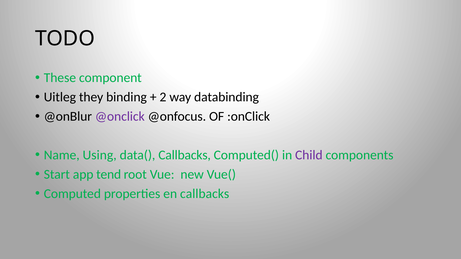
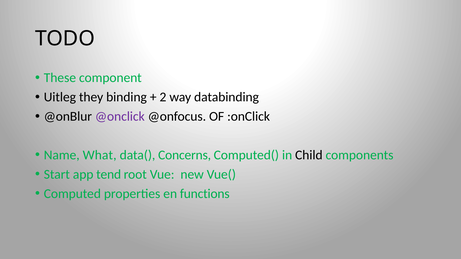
Using: Using -> What
data( Callbacks: Callbacks -> Concerns
Child colour: purple -> black
en callbacks: callbacks -> functions
